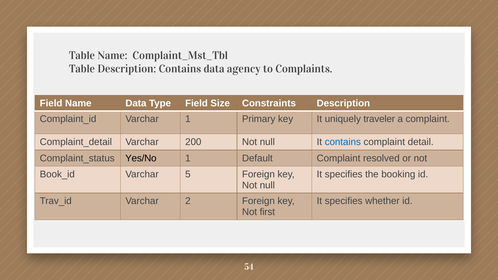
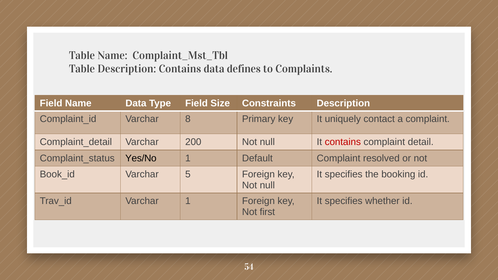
agency: agency -> defines
Varchar 1: 1 -> 8
traveler: traveler -> contact
contains at (343, 142) colour: blue -> red
Varchar 2: 2 -> 1
